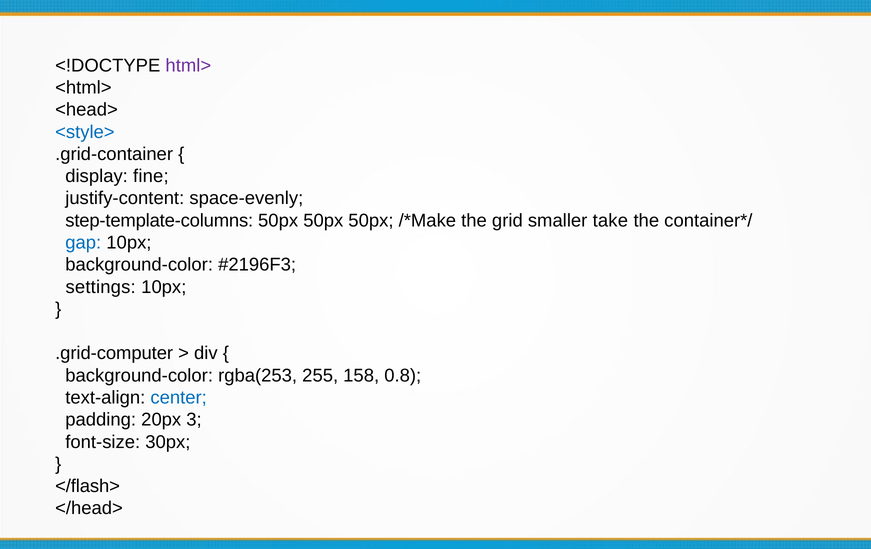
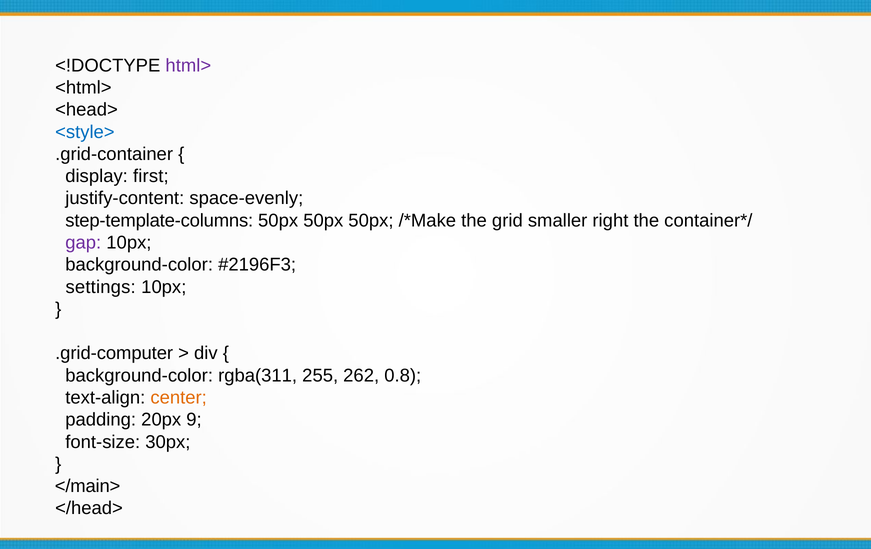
fine: fine -> first
take: take -> right
gap colour: blue -> purple
rgba(253: rgba(253 -> rgba(311
158: 158 -> 262
center colour: blue -> orange
3: 3 -> 9
</flash>: </flash> -> </main>
